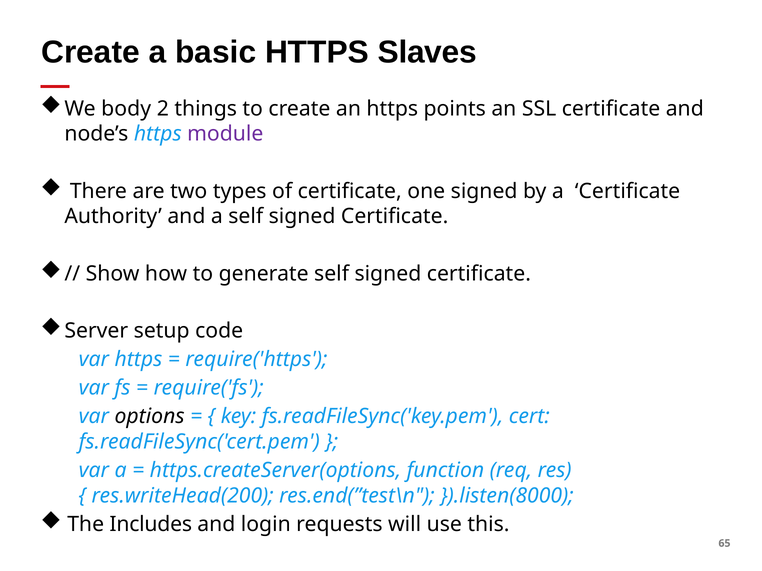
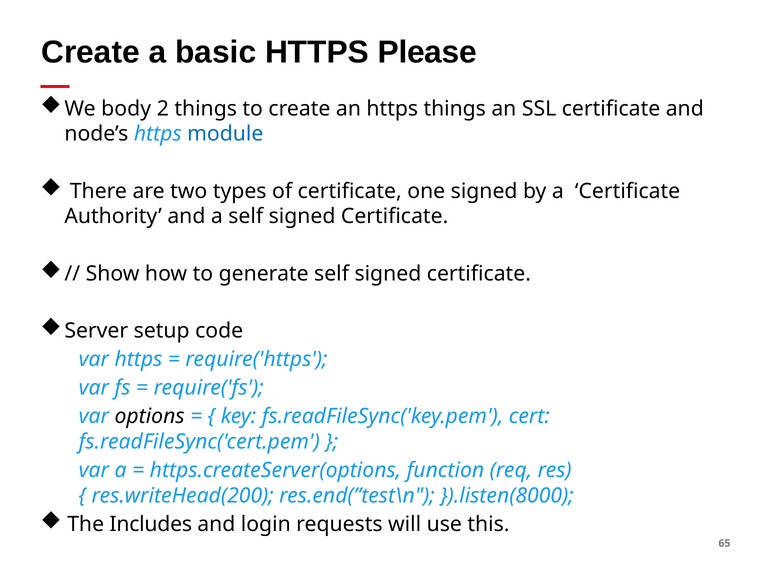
Slaves: Slaves -> Please
https points: points -> things
module colour: purple -> blue
